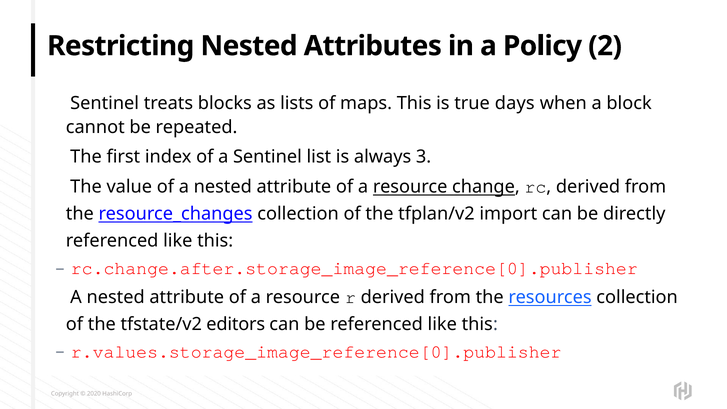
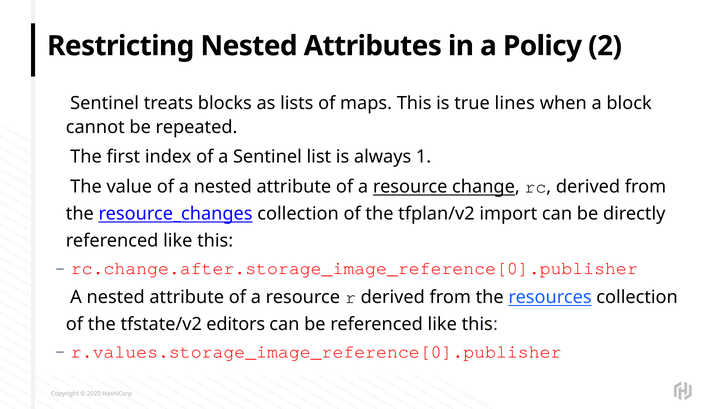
days: days -> lines
3: 3 -> 1
